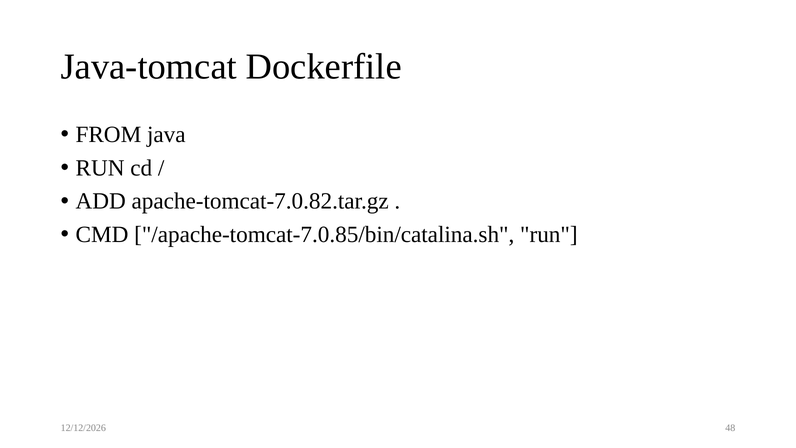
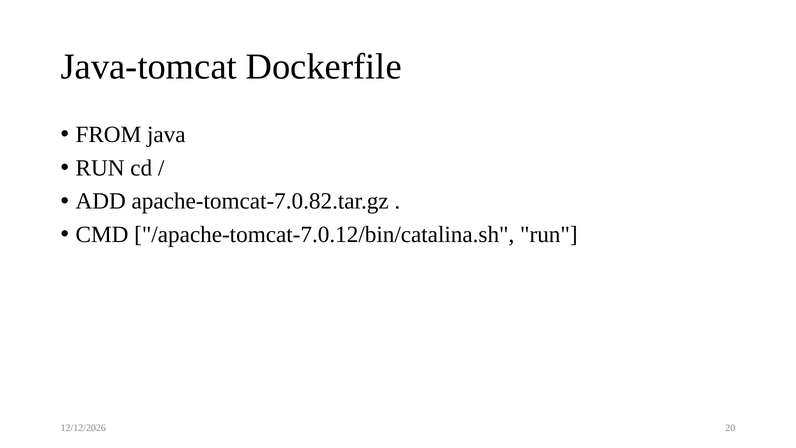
/apache-tomcat-7.0.85/bin/catalina.sh: /apache-tomcat-7.0.85/bin/catalina.sh -> /apache-tomcat-7.0.12/bin/catalina.sh
48: 48 -> 20
